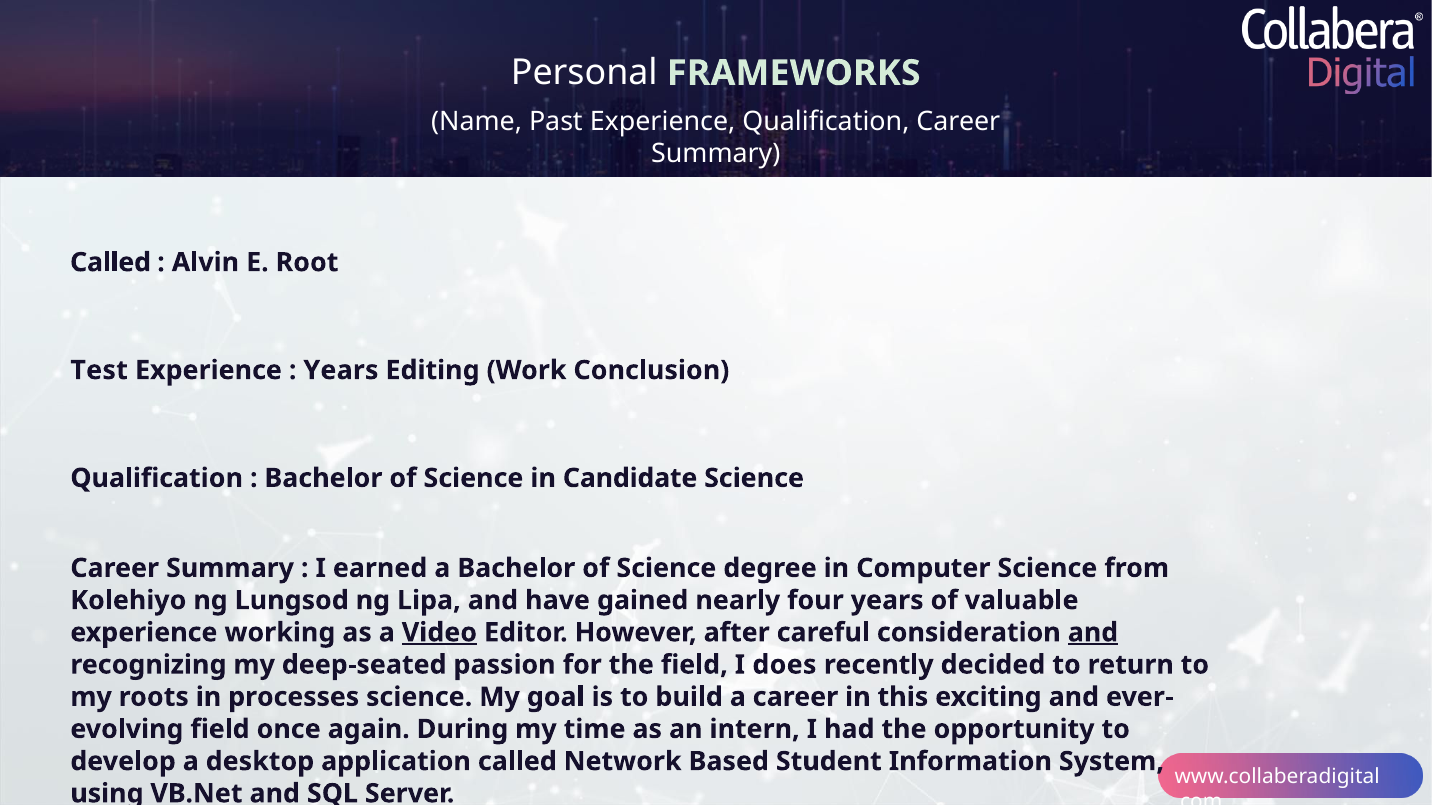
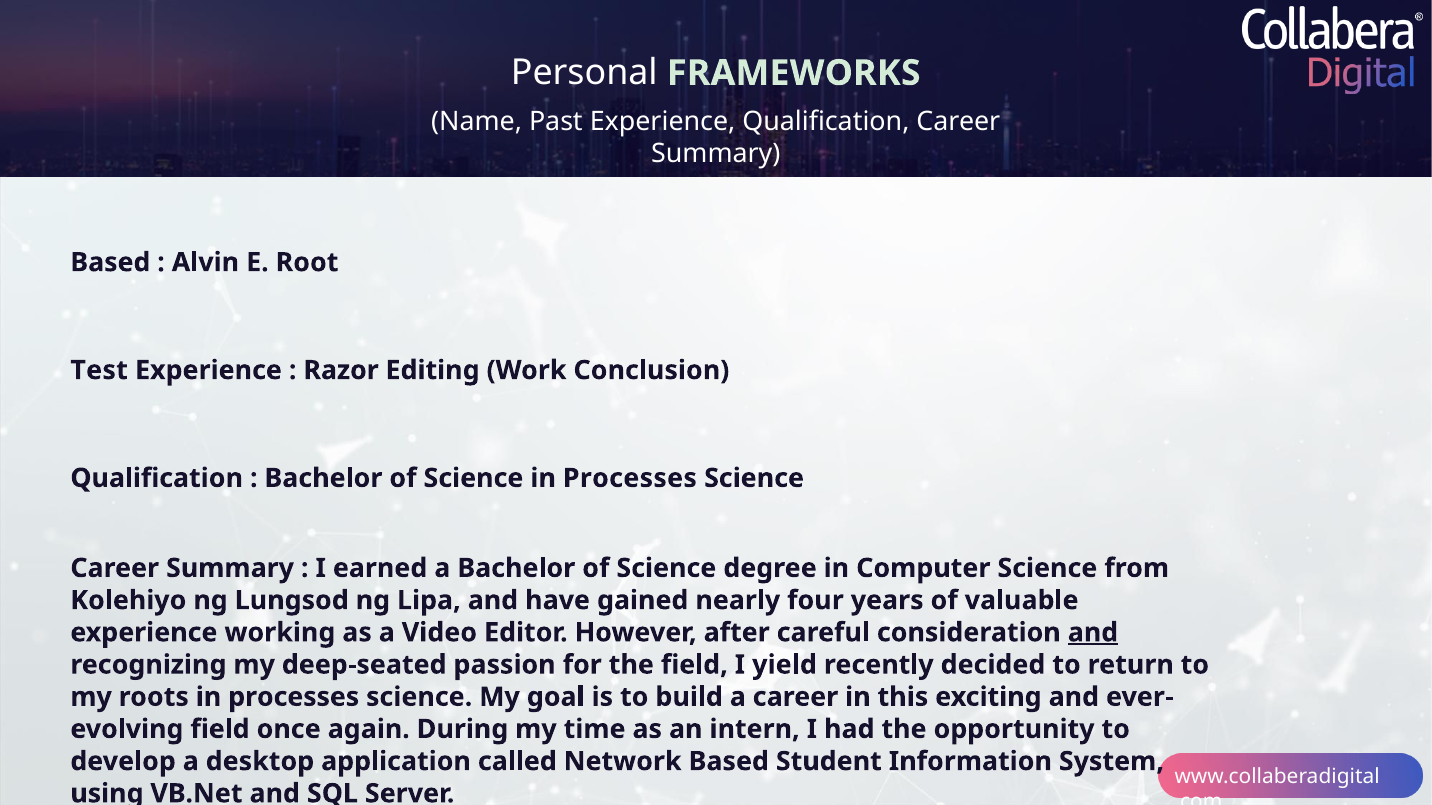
Called at (110, 263): Called -> Based
Years at (341, 371): Years -> Razor
Science in Candidate: Candidate -> Processes
Video underline: present -> none
does: does -> yield
